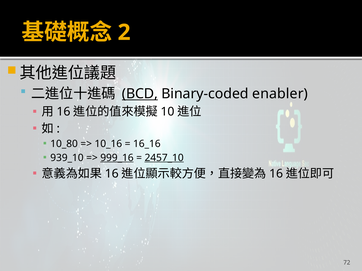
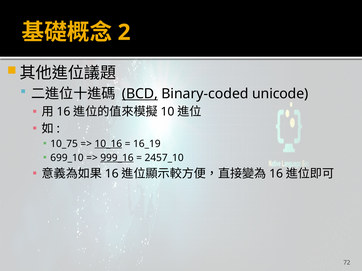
enabler: enabler -> unicode
10_80: 10_80 -> 10_75
10_16 underline: none -> present
16_16: 16_16 -> 16_19
939_10: 939_10 -> 699_10
2457_10 underline: present -> none
